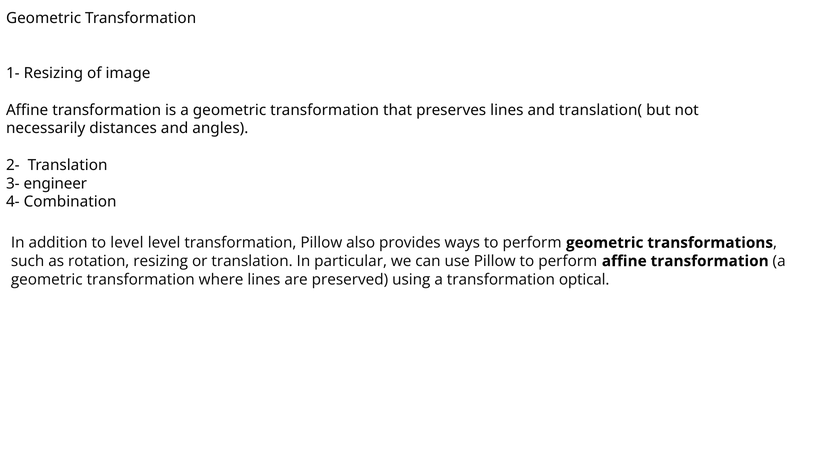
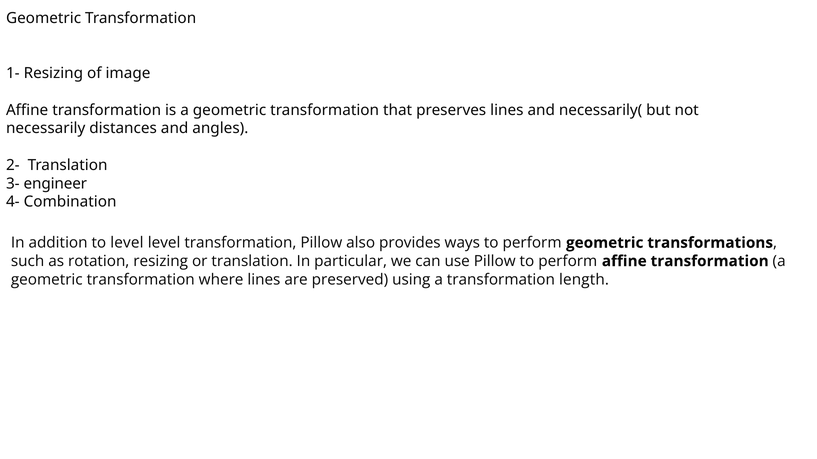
translation(: translation( -> necessarily(
optical: optical -> length
